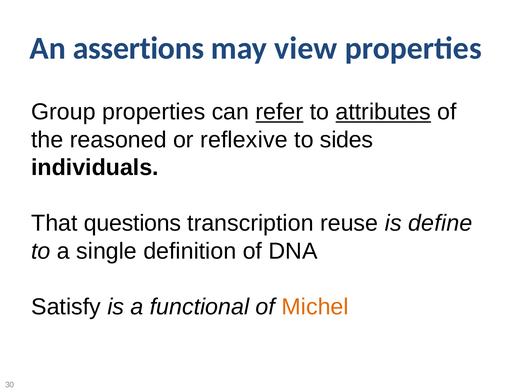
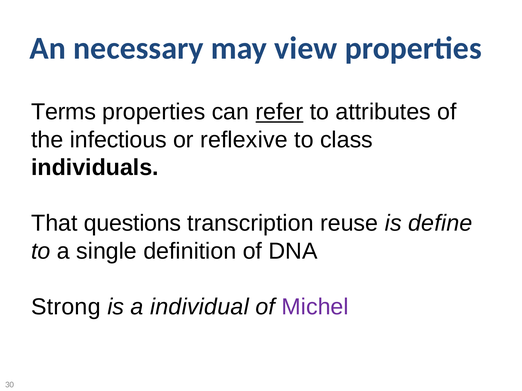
assertions: assertions -> necessary
Group: Group -> Terms
attributes underline: present -> none
reasoned: reasoned -> infectious
sides: sides -> class
Satisfy: Satisfy -> Strong
functional: functional -> individual
Michel colour: orange -> purple
